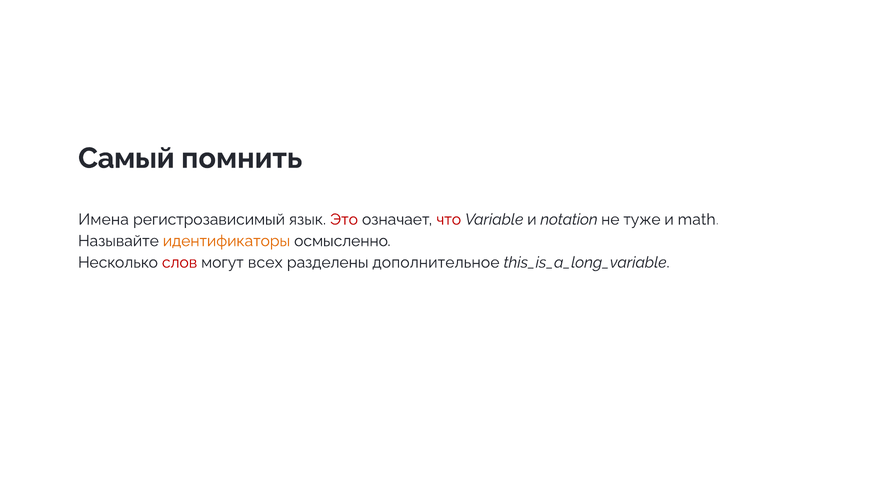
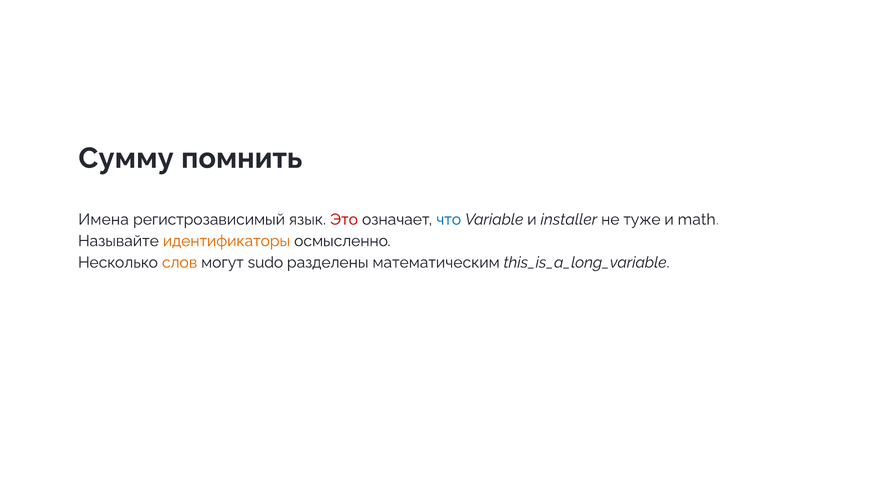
Самый: Самый -> Сумму
что colour: red -> blue
notation: notation -> installer
слов colour: red -> orange
всех: всех -> sudo
дополнительное: дополнительное -> математическим
